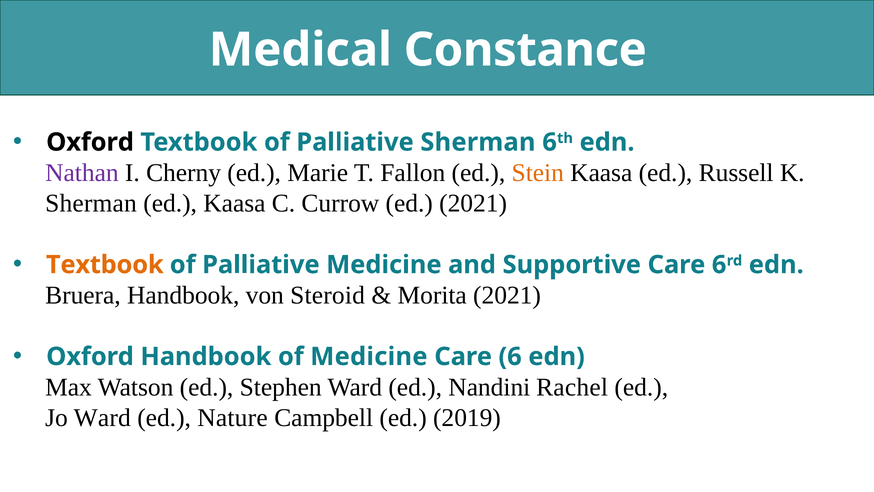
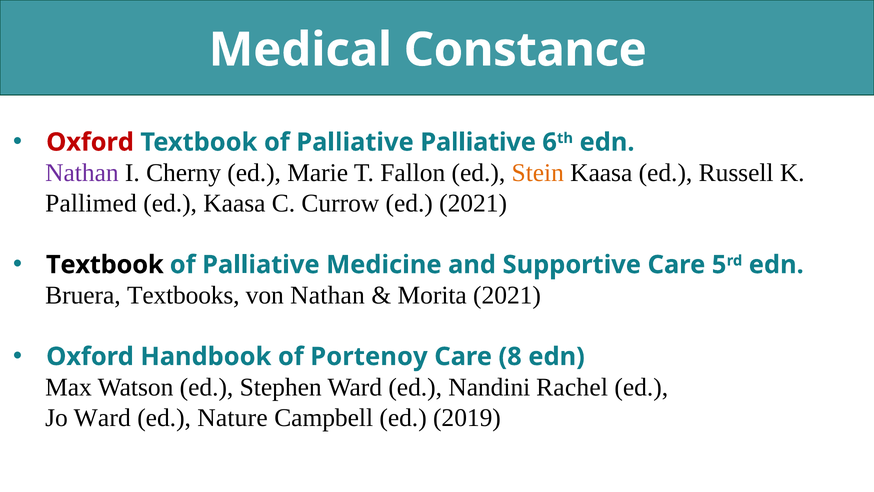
Oxford at (90, 142) colour: black -> red
Palliative Sherman: Sherman -> Palliative
Sherman at (91, 203): Sherman -> Pallimed
Textbook at (105, 265) colour: orange -> black
Supportive Care 6: 6 -> 5
Bruera Handbook: Handbook -> Textbooks
von Steroid: Steroid -> Nathan
of Medicine: Medicine -> Portenoy
6 at (510, 356): 6 -> 8
